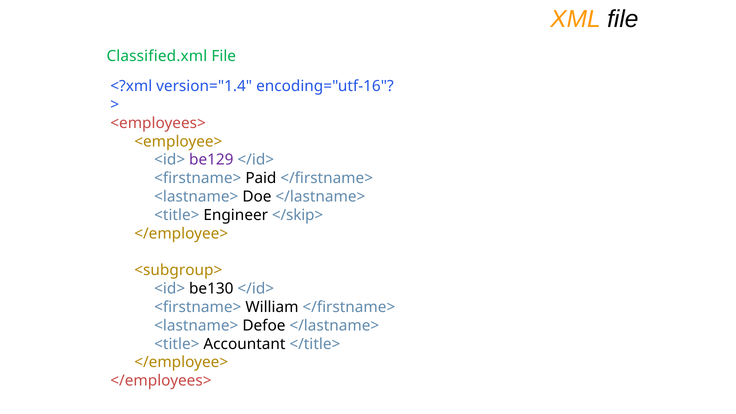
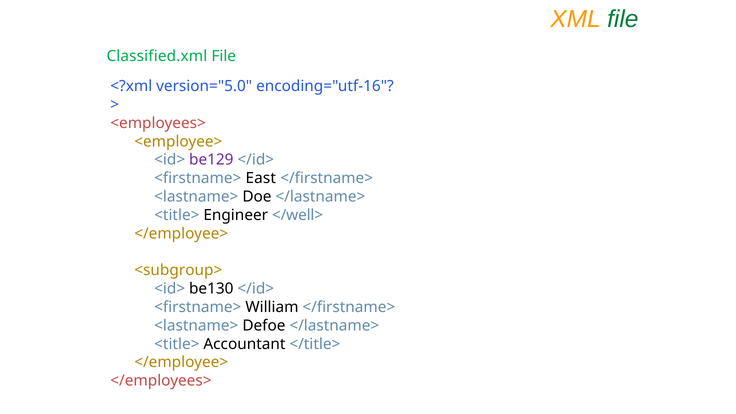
file at (623, 19) colour: black -> green
version="1.4: version="1.4 -> version="5.0
Paid: Paid -> East
</skip>: </skip> -> </well>
